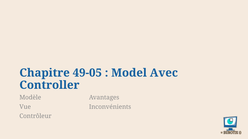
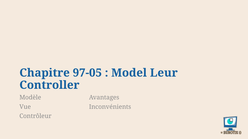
49-05: 49-05 -> 97-05
Avec: Avec -> Leur
